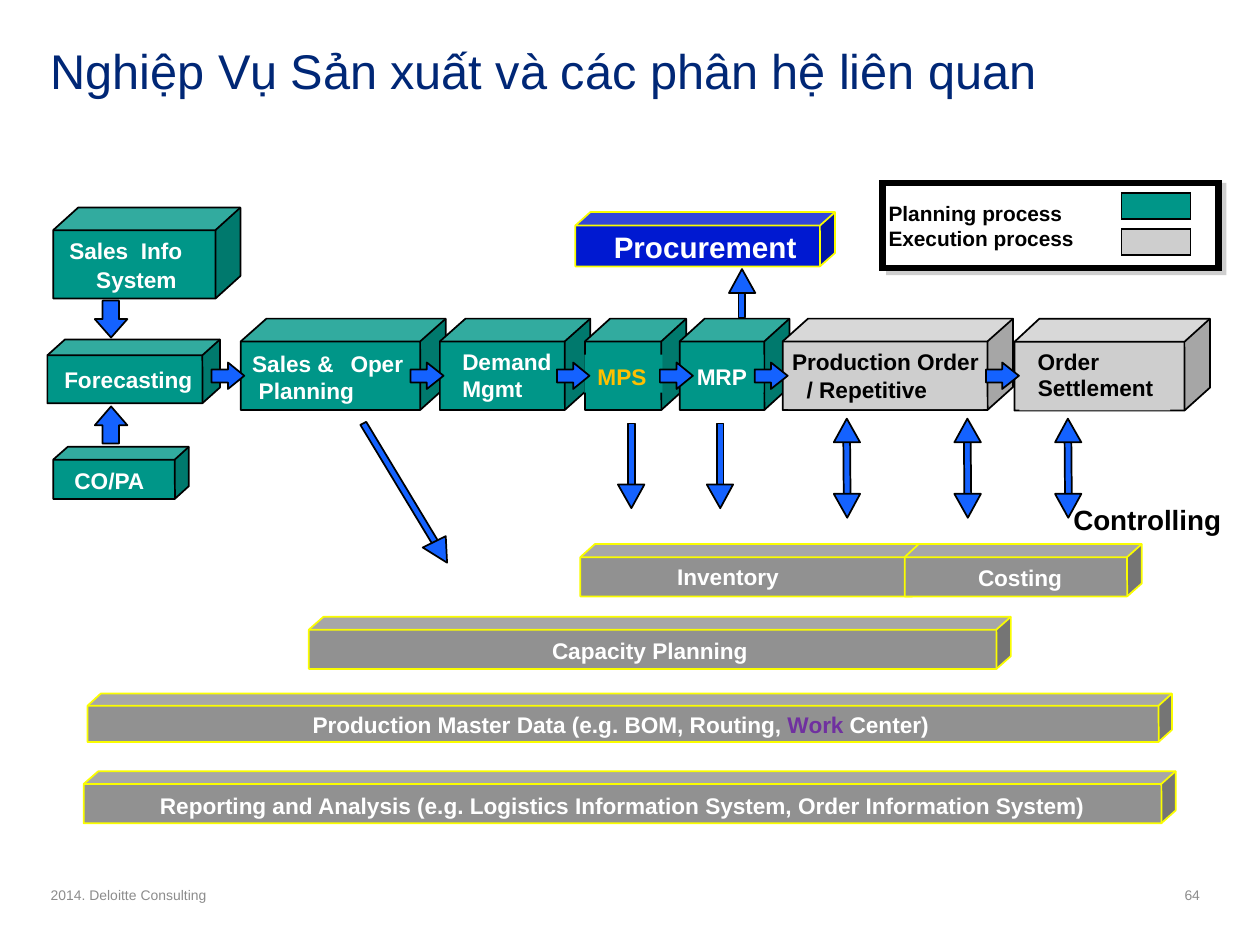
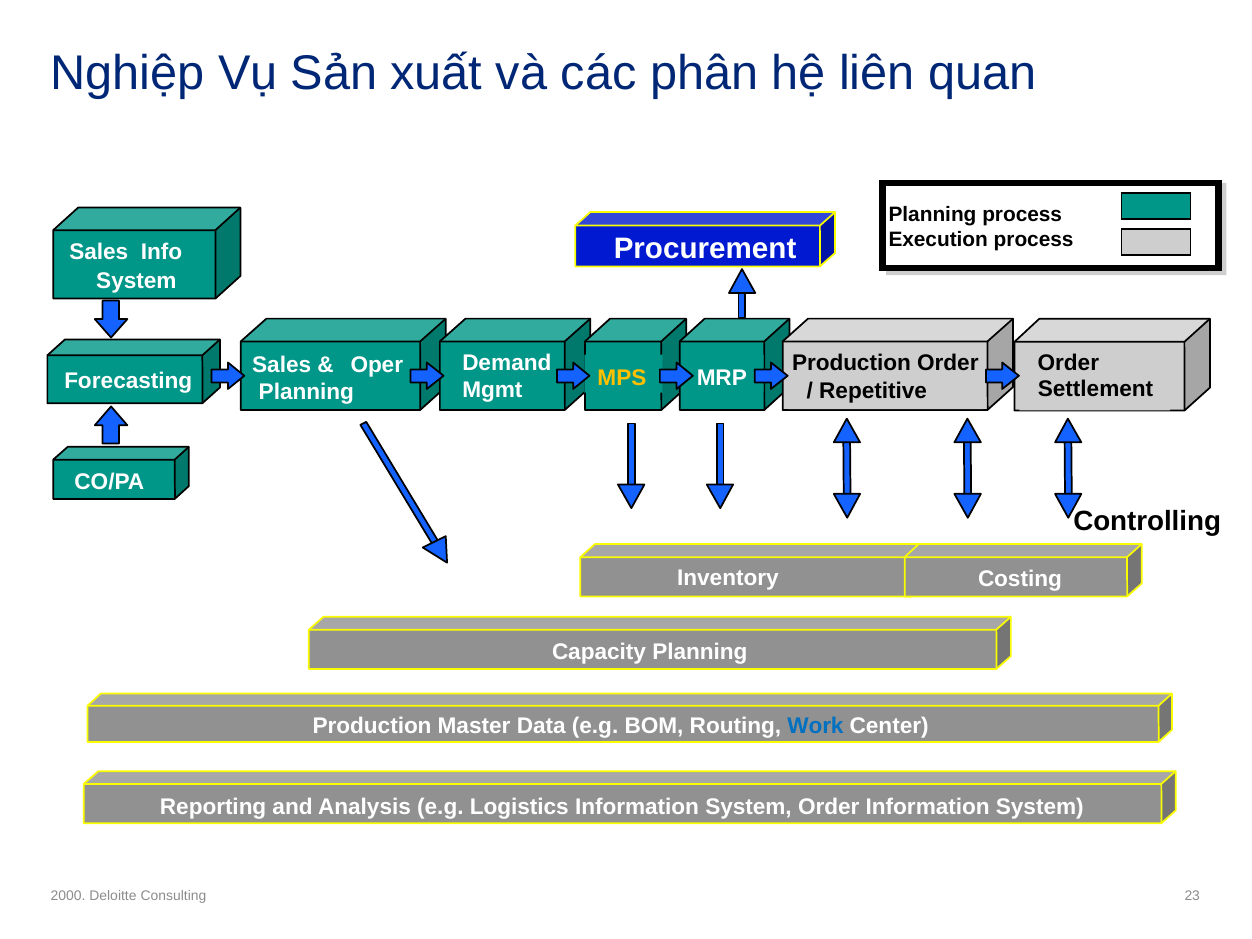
Work colour: purple -> blue
2014: 2014 -> 2000
64: 64 -> 23
